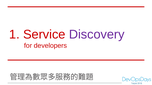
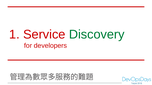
Discovery colour: purple -> green
